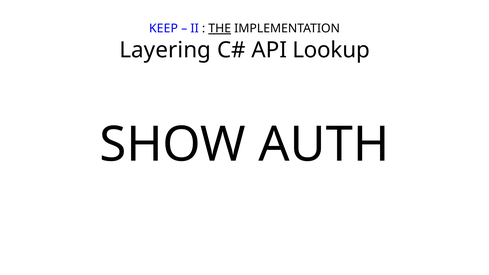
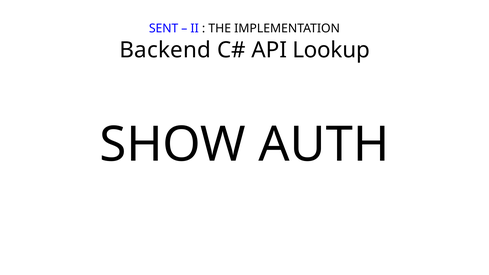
KEEP: KEEP -> SENT
THE underline: present -> none
Layering: Layering -> Backend
